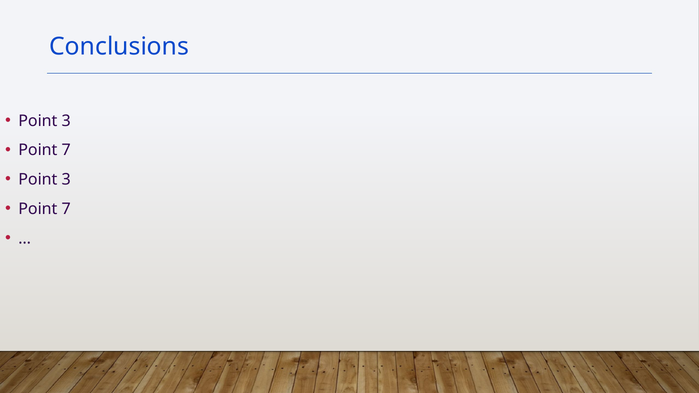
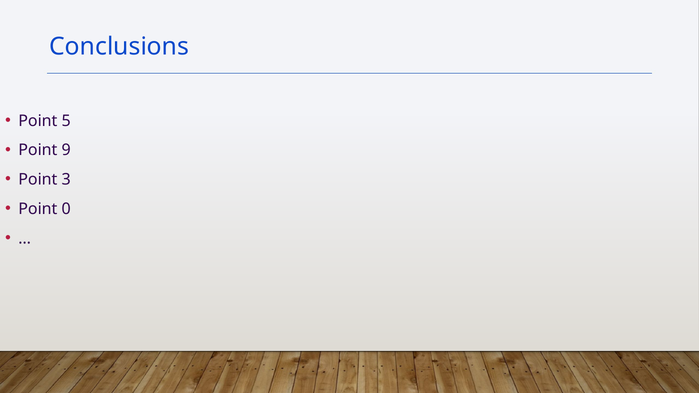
3 at (66, 121): 3 -> 5
7 at (66, 150): 7 -> 9
7 at (66, 209): 7 -> 0
